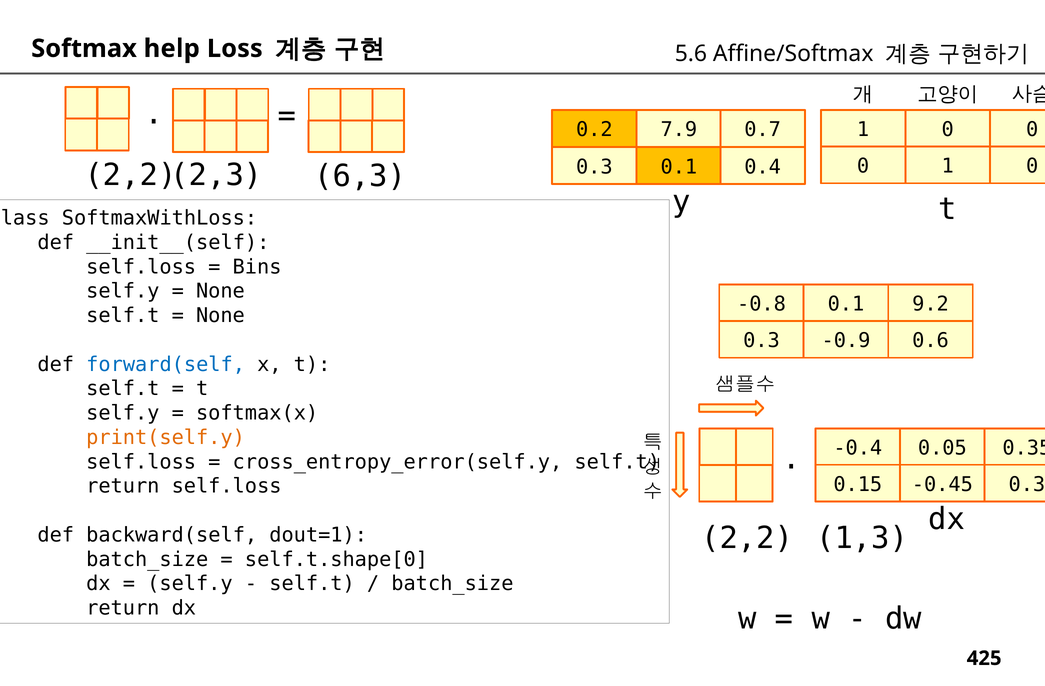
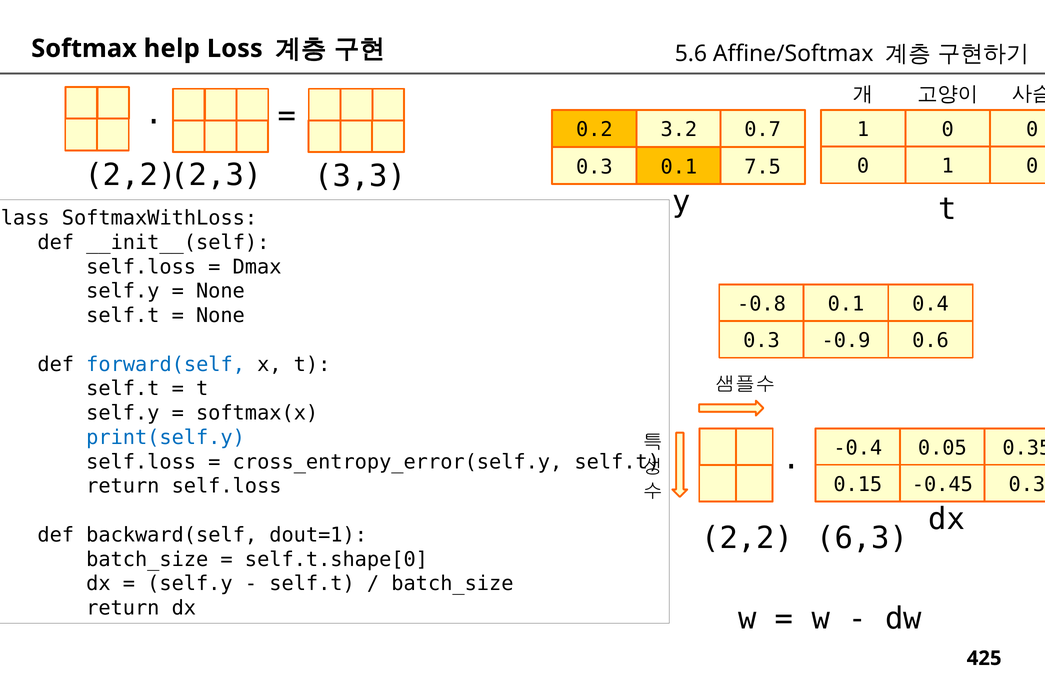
7.9: 7.9 -> 3.2
0.4: 0.4 -> 7.5
6,3: 6,3 -> 3,3
Bins: Bins -> Dmax
9.2: 9.2 -> 0.4
print(self.y colour: orange -> blue
1,3: 1,3 -> 6,3
